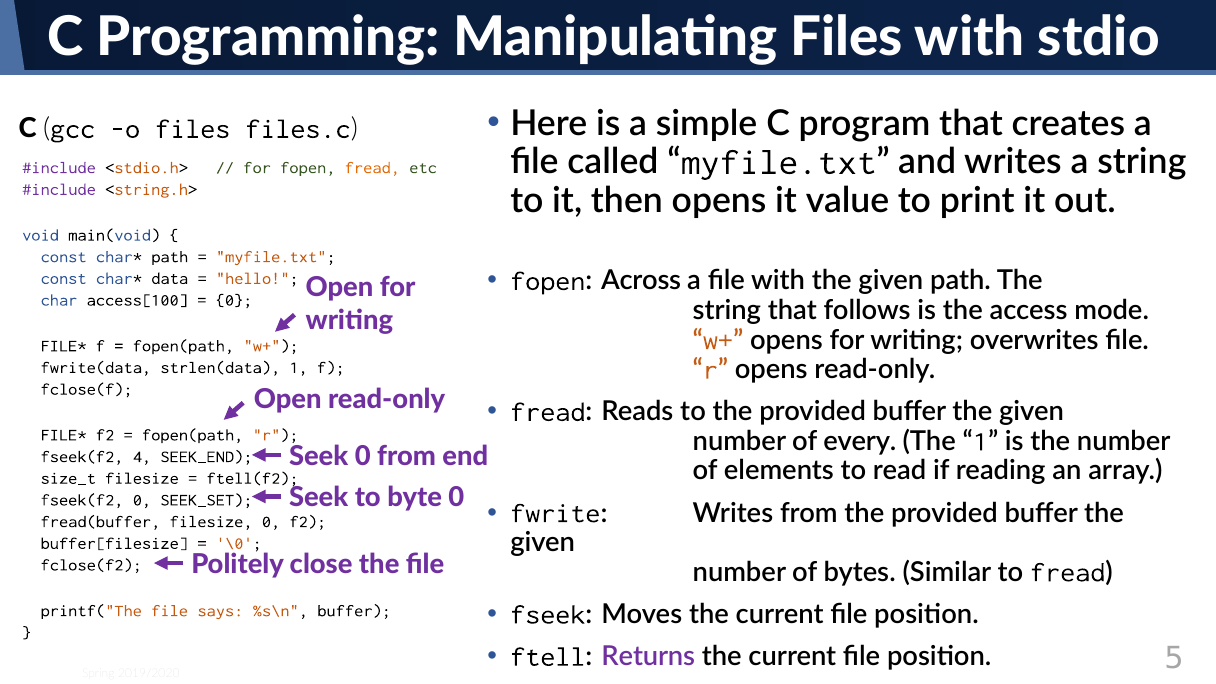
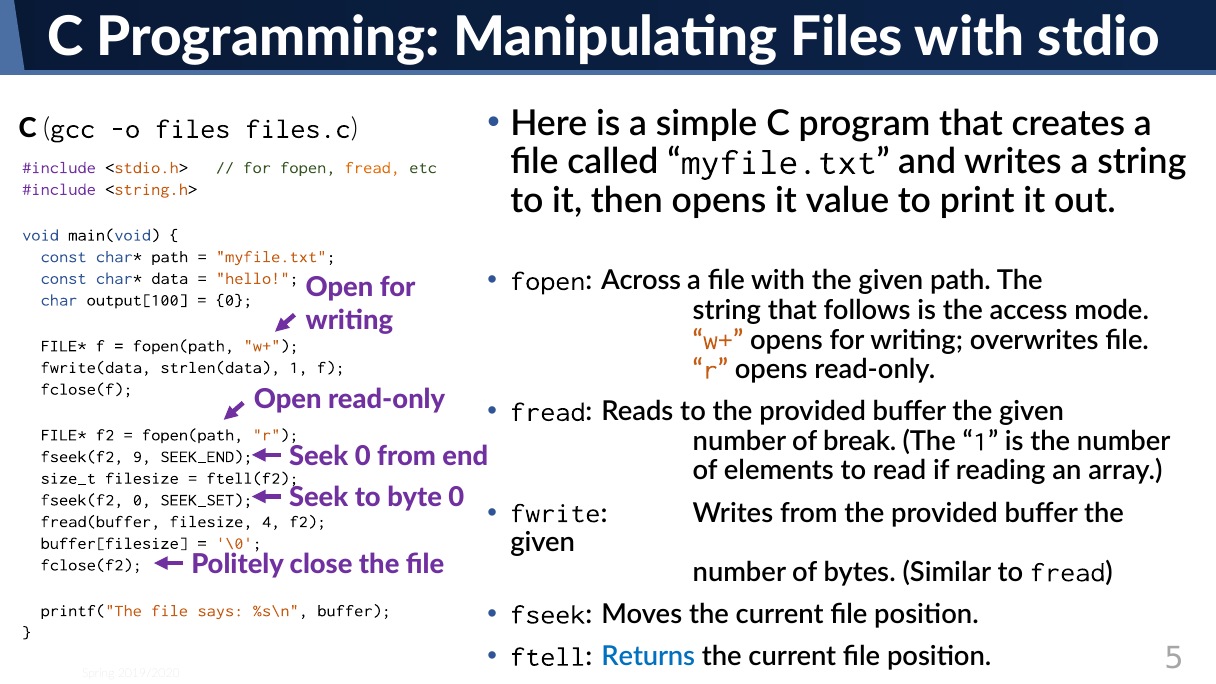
access[100: access[100 -> output[100
every: every -> break
4: 4 -> 9
filesize 0: 0 -> 4
Returns colour: purple -> blue
